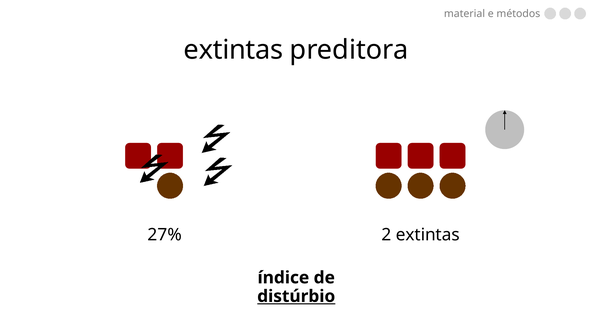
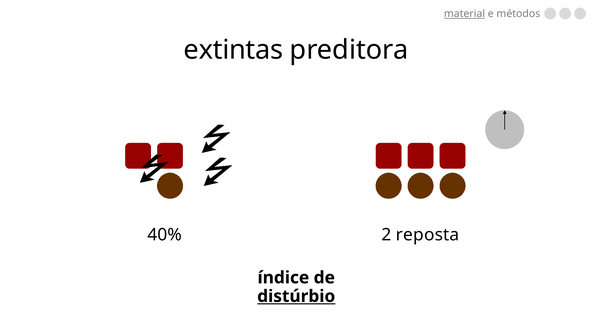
material underline: none -> present
27%: 27% -> 40%
2 extintas: extintas -> reposta
